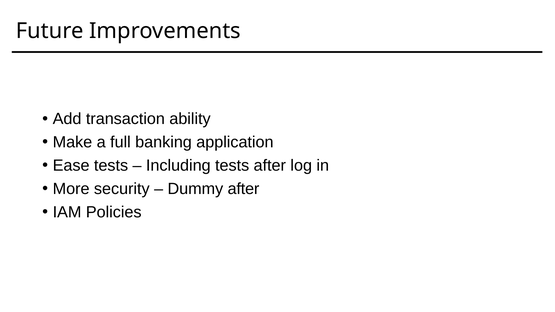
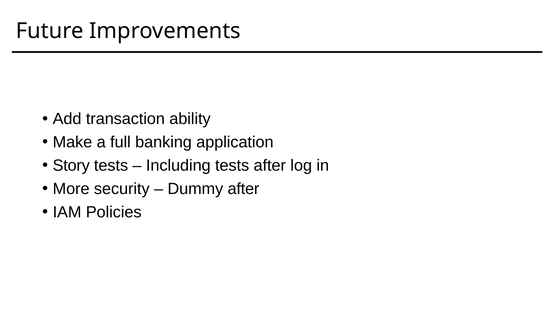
Ease: Ease -> Story
